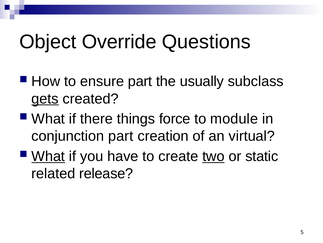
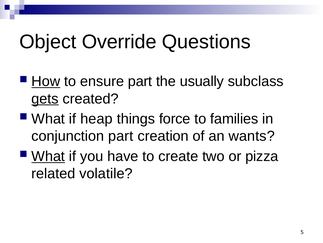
How underline: none -> present
there: there -> heap
module: module -> families
virtual: virtual -> wants
two underline: present -> none
static: static -> pizza
release: release -> volatile
